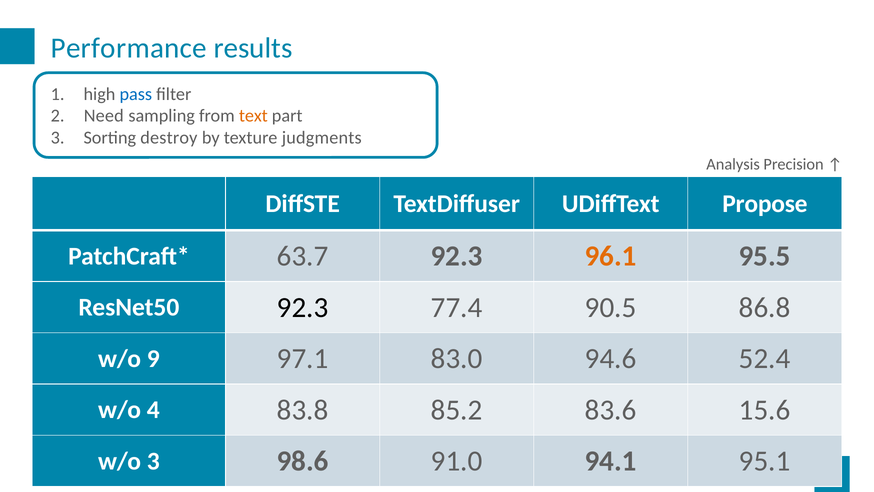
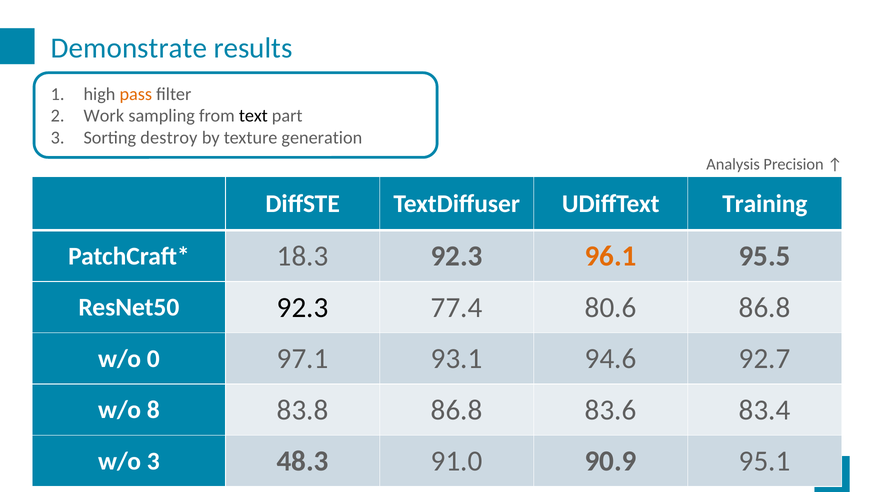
Performance: Performance -> Demonstrate
pass colour: blue -> orange
Need: Need -> Work
text colour: orange -> black
judgments: judgments -> generation
Propose: Propose -> Training
63.7: 63.7 -> 18.3
90.5: 90.5 -> 80.6
9: 9 -> 0
83.0: 83.0 -> 93.1
52.4: 52.4 -> 92.7
4: 4 -> 8
83.8 85.2: 85.2 -> 86.8
15.6: 15.6 -> 83.4
98.6: 98.6 -> 48.3
94.1: 94.1 -> 90.9
